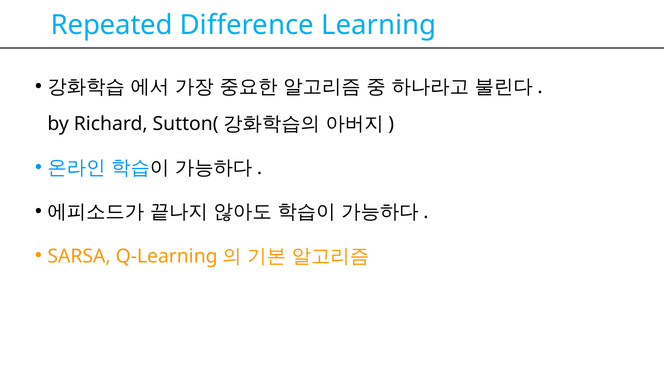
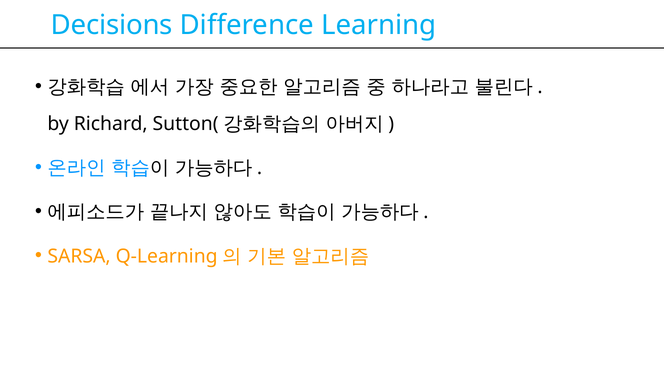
Repeated: Repeated -> Decisions
